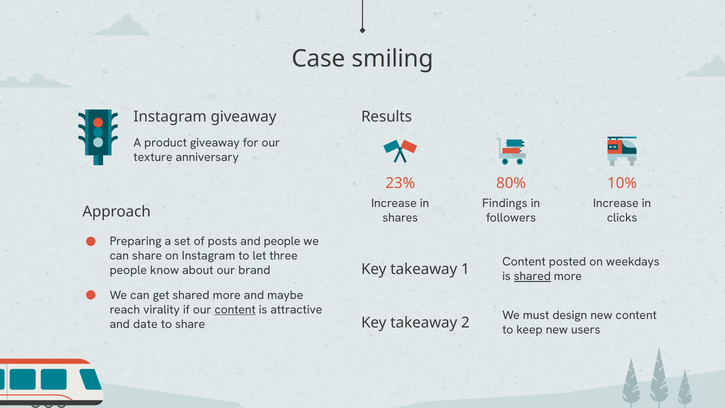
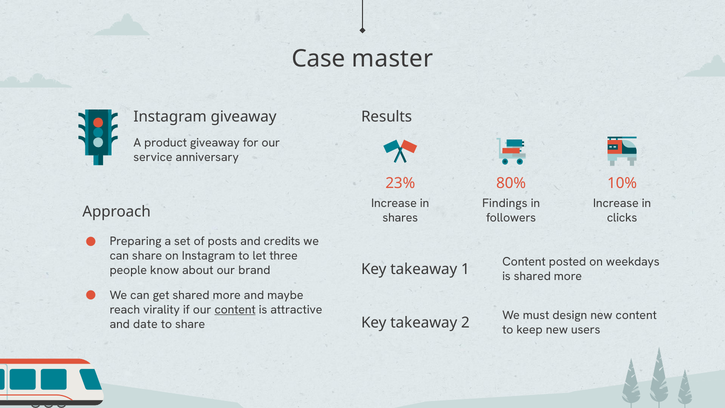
smiling: smiling -> master
texture: texture -> service
and people: people -> credits
shared at (532, 276) underline: present -> none
